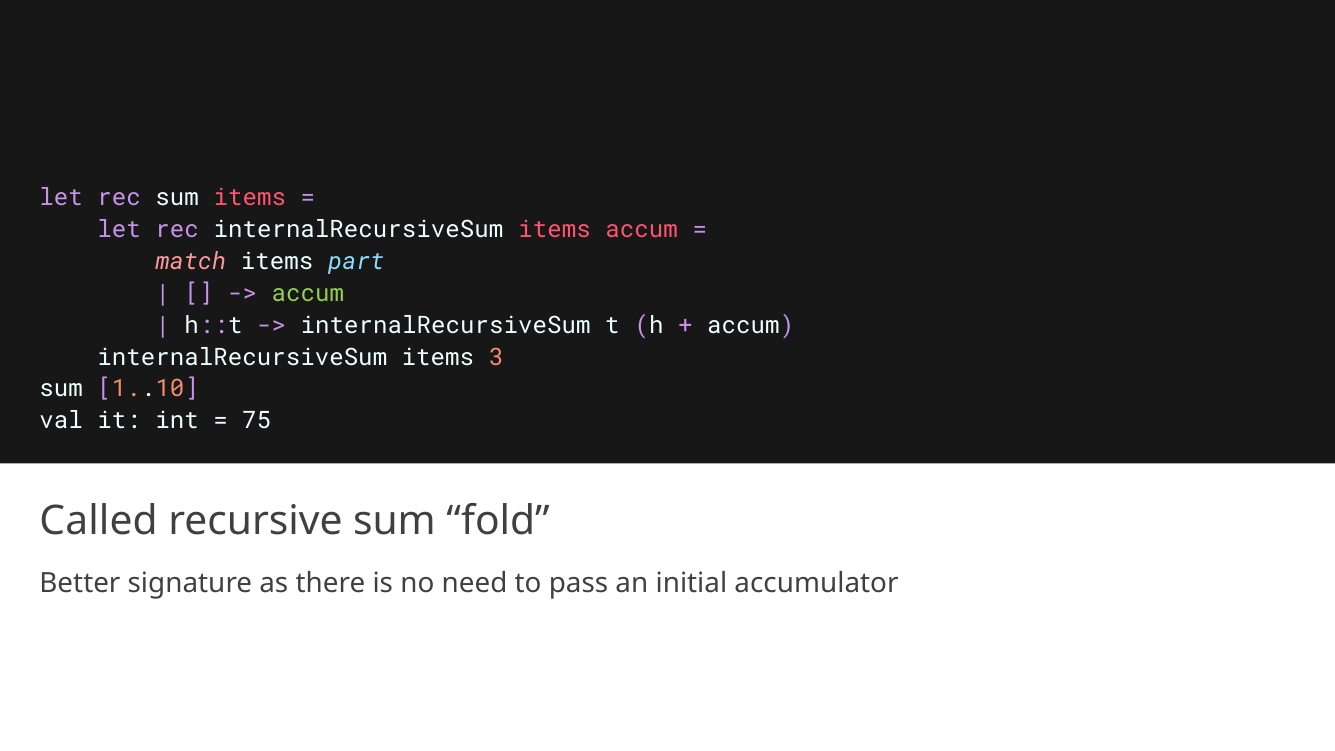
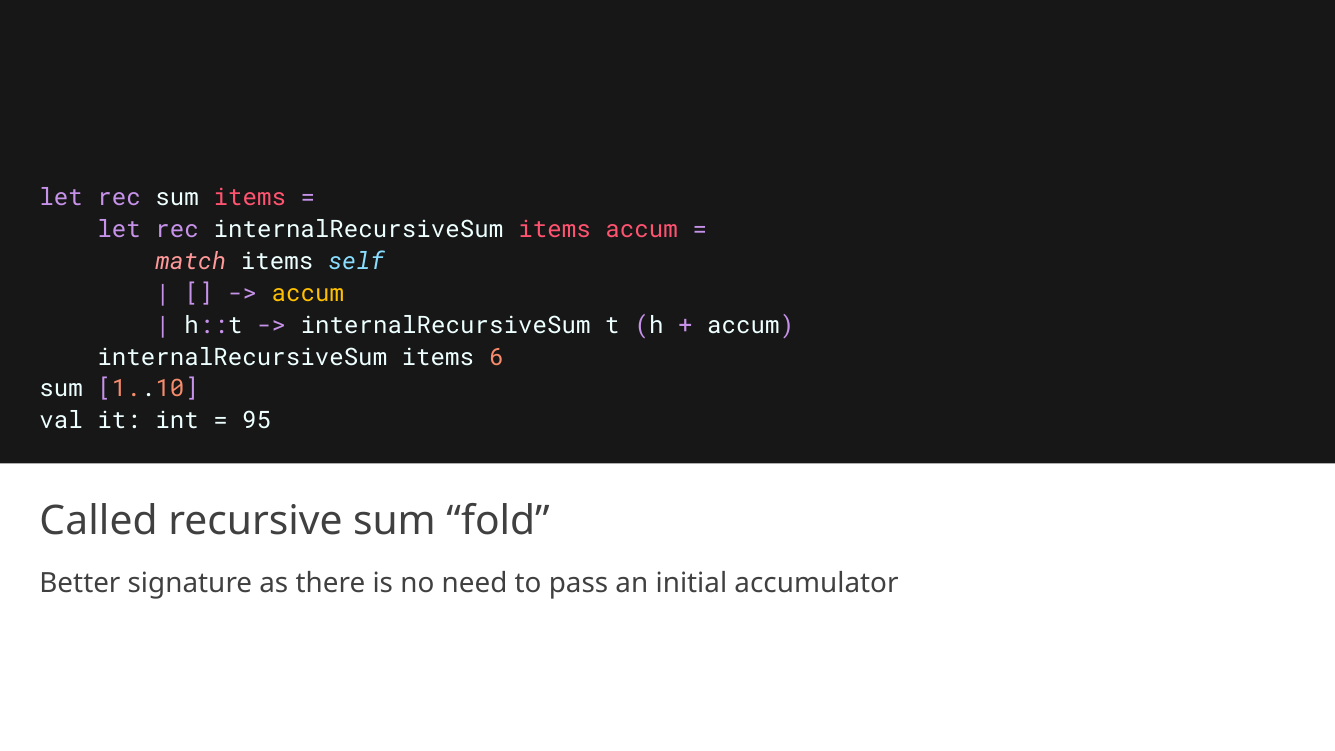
part: part -> self
accum at (308, 293) colour: light green -> yellow
3: 3 -> 6
75: 75 -> 95
